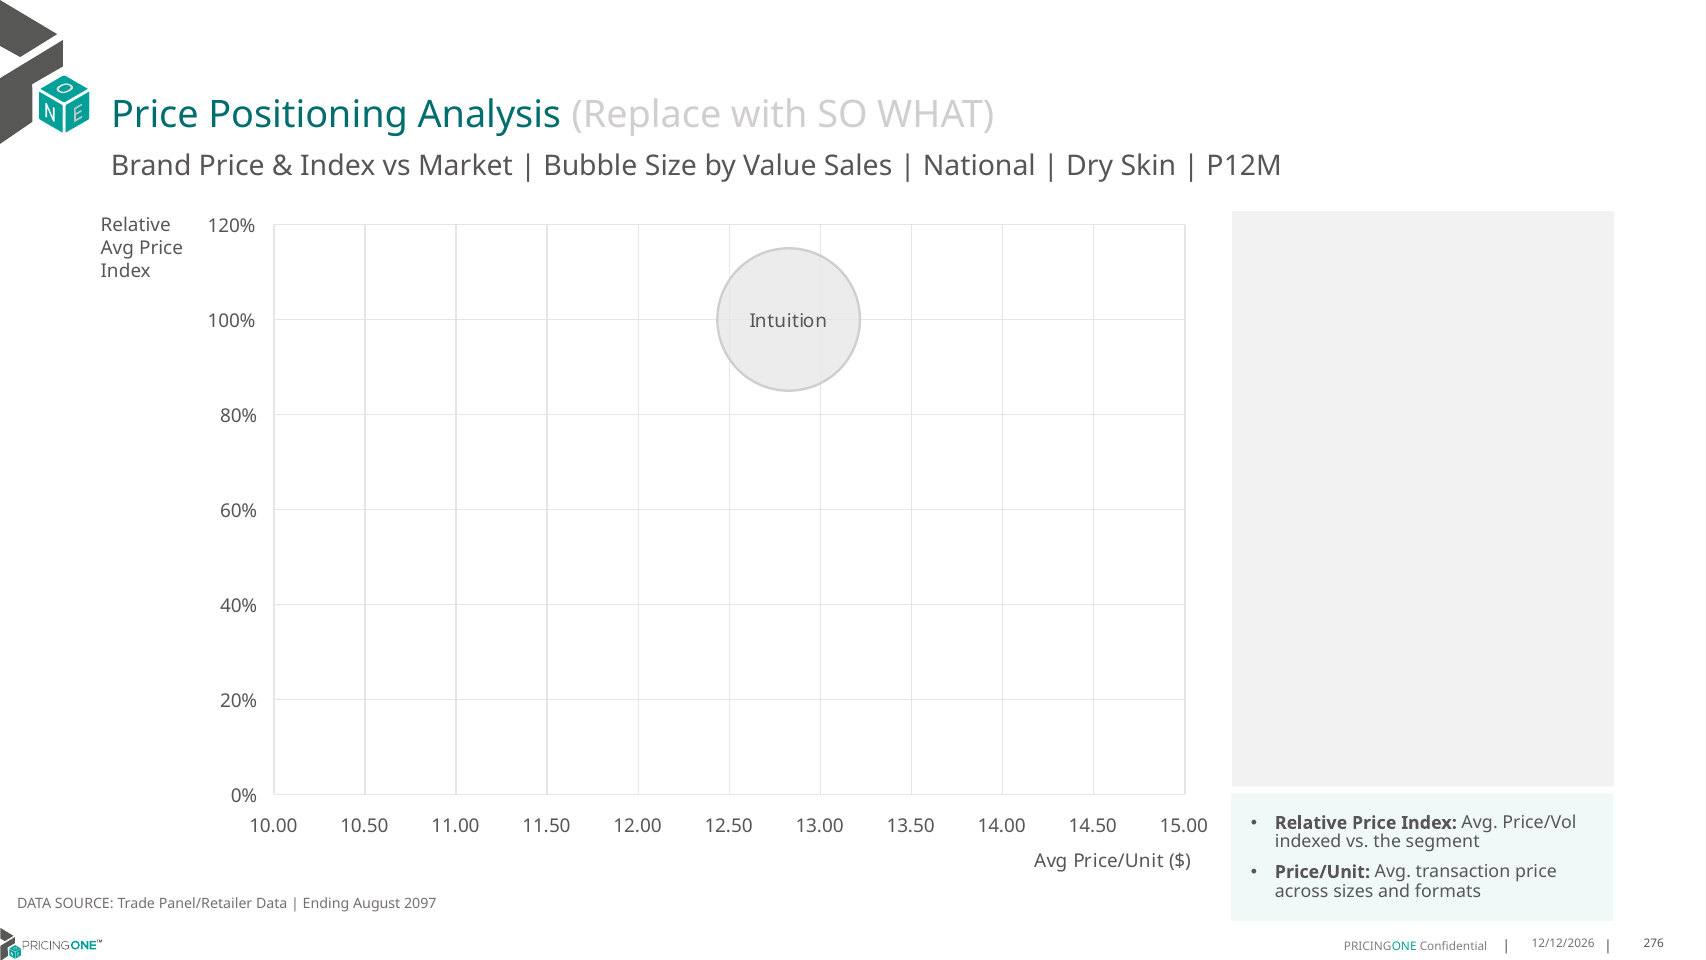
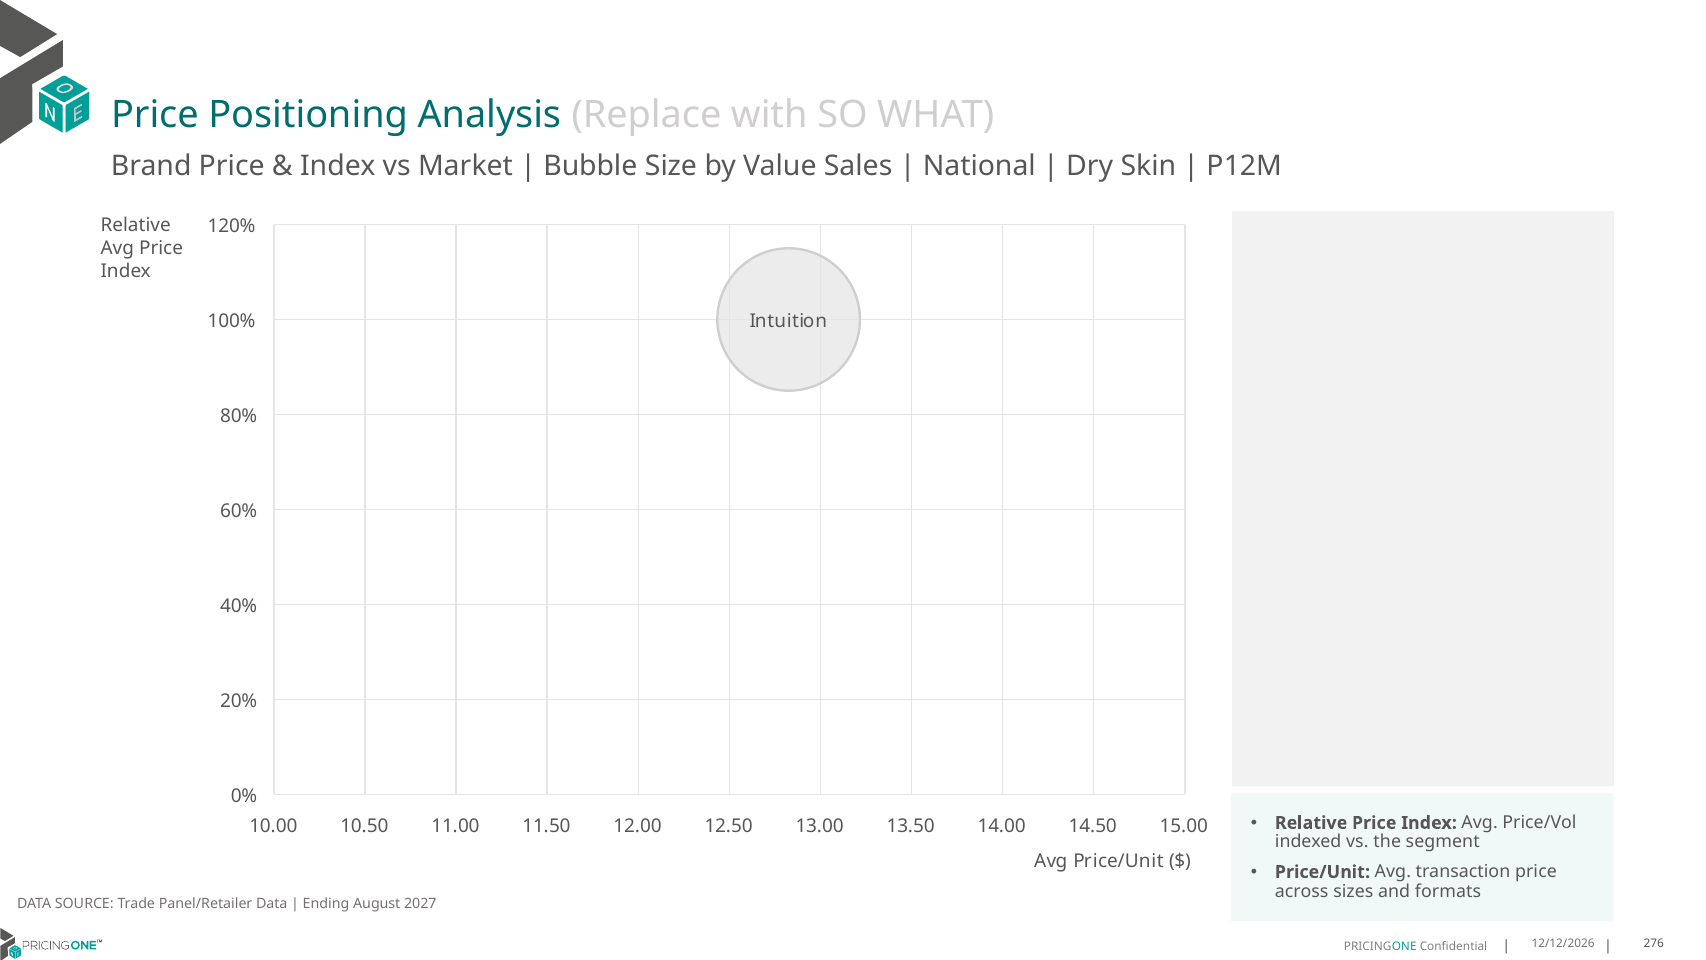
2097: 2097 -> 2027
